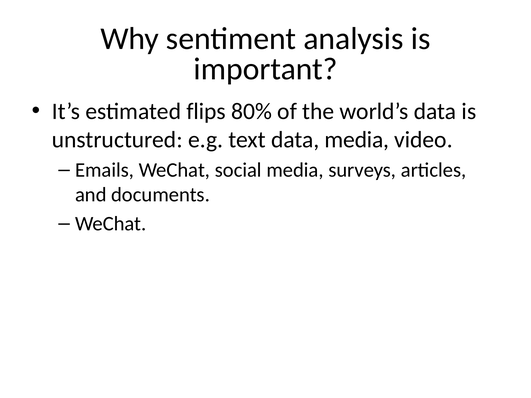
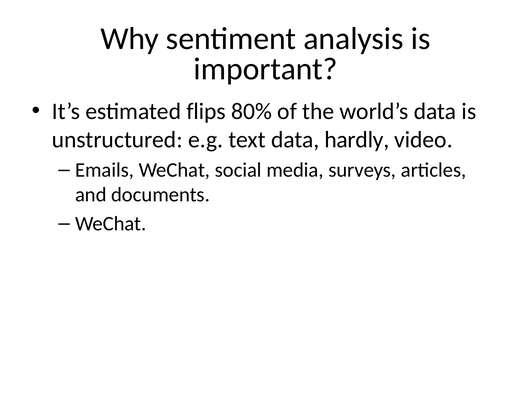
data media: media -> hardly
